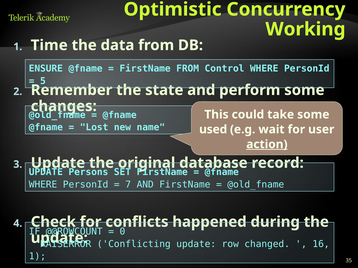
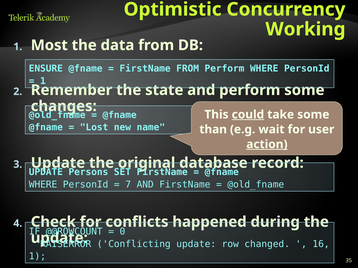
Time: Time -> Most
FROM Control: Control -> Perform
5 at (43, 81): 5 -> 1
could underline: none -> present
used: used -> than
